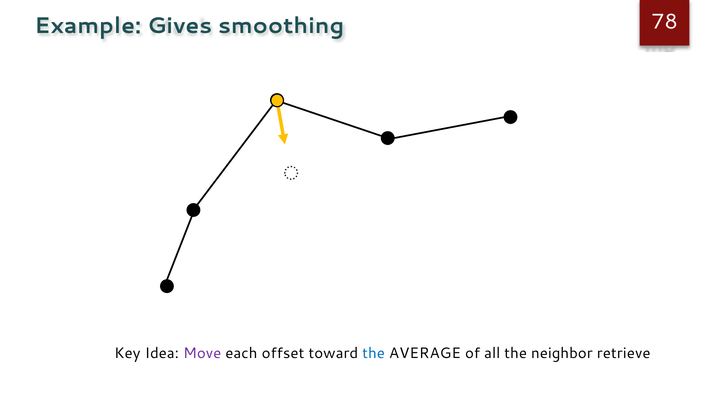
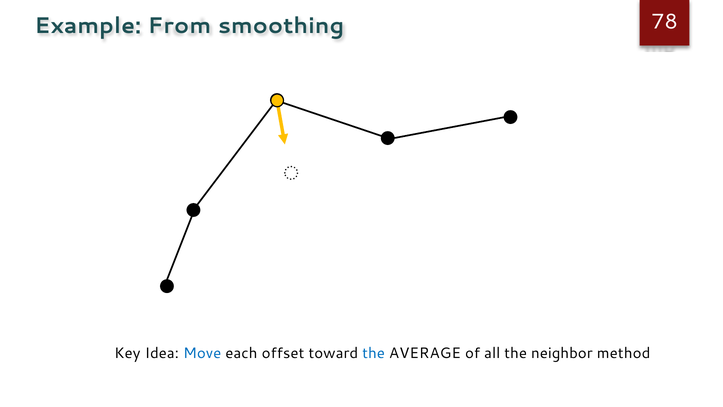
Gives: Gives -> From
Move colour: purple -> blue
retrieve: retrieve -> method
